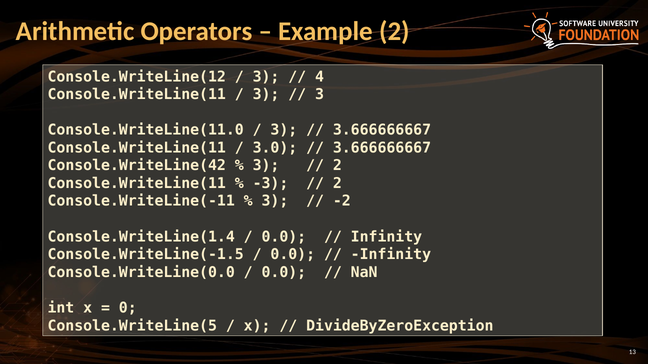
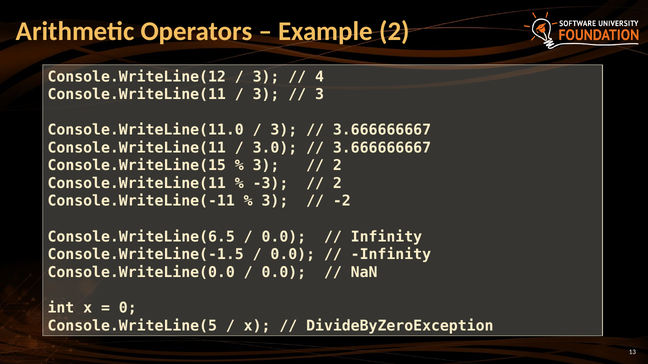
Console.WriteLine(42: Console.WriteLine(42 -> Console.WriteLine(15
Console.WriteLine(1.4: Console.WriteLine(1.4 -> Console.WriteLine(6.5
